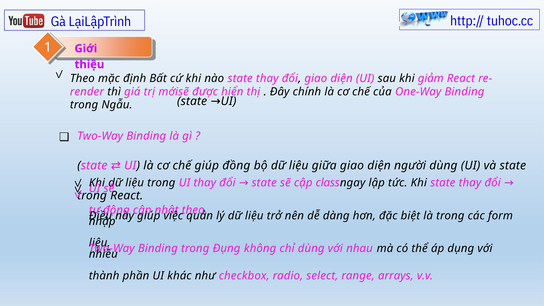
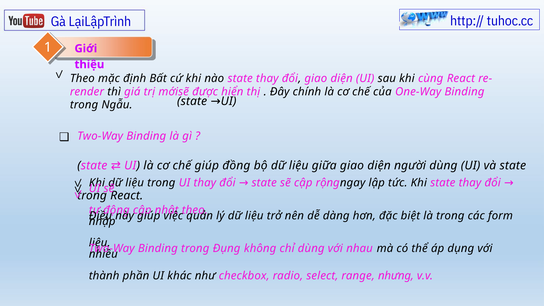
giảm: giảm -> cùng
class: class -> rộng
arrays: arrays -> nhưng
